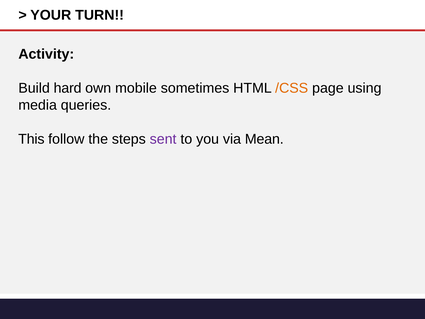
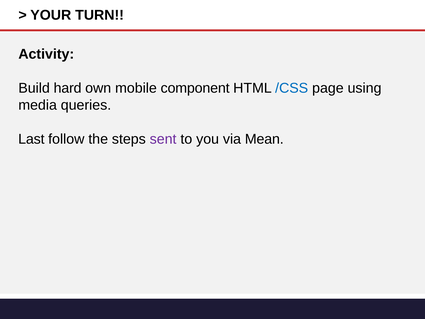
sometimes: sometimes -> component
/CSS colour: orange -> blue
This: This -> Last
